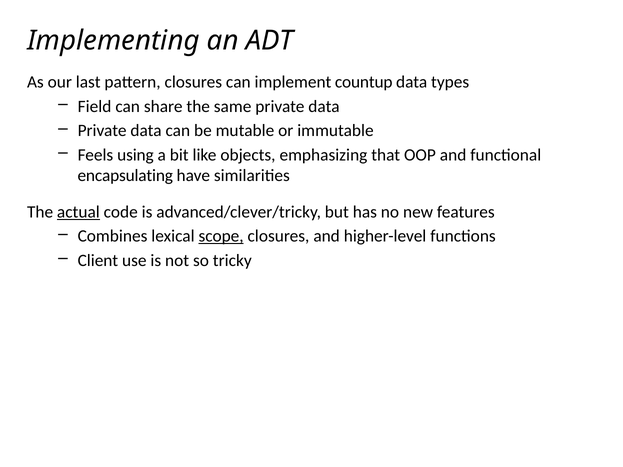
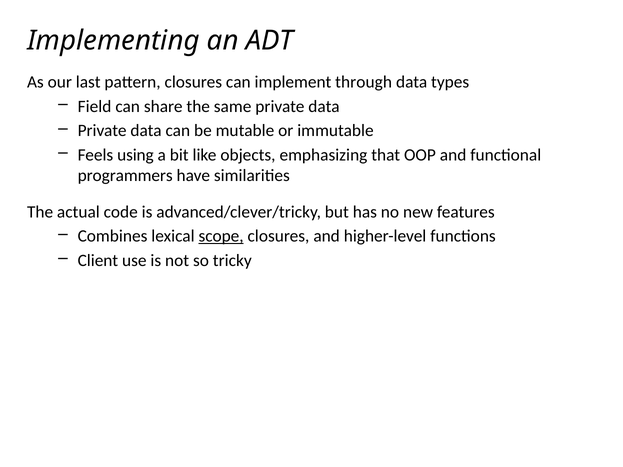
countup: countup -> through
encapsulating: encapsulating -> programmers
actual underline: present -> none
